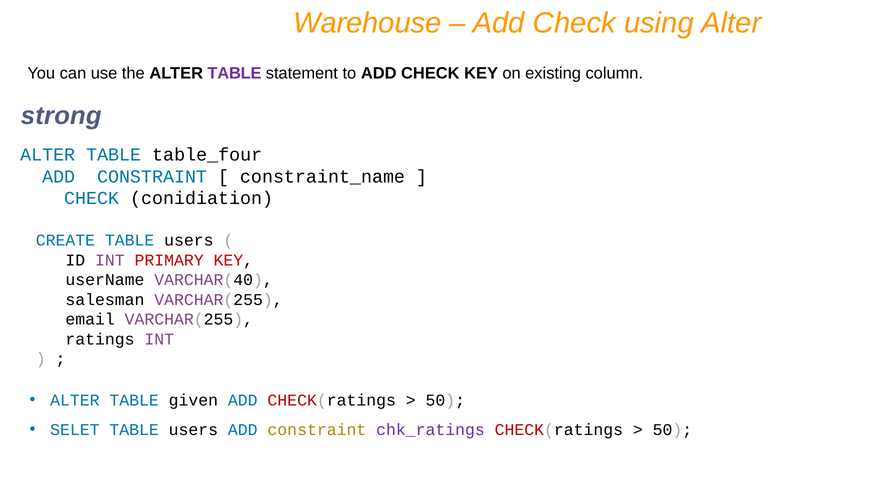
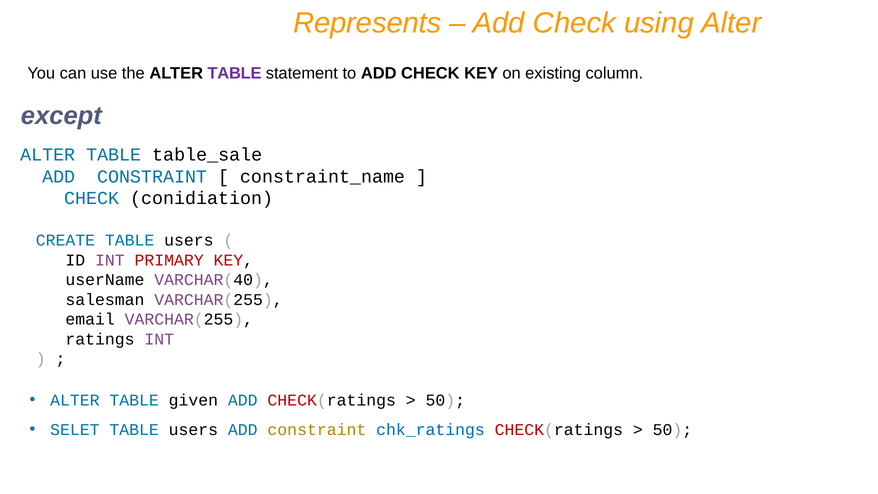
Warehouse: Warehouse -> Represents
strong: strong -> except
table_four: table_four -> table_sale
chk_ratings colour: purple -> blue
